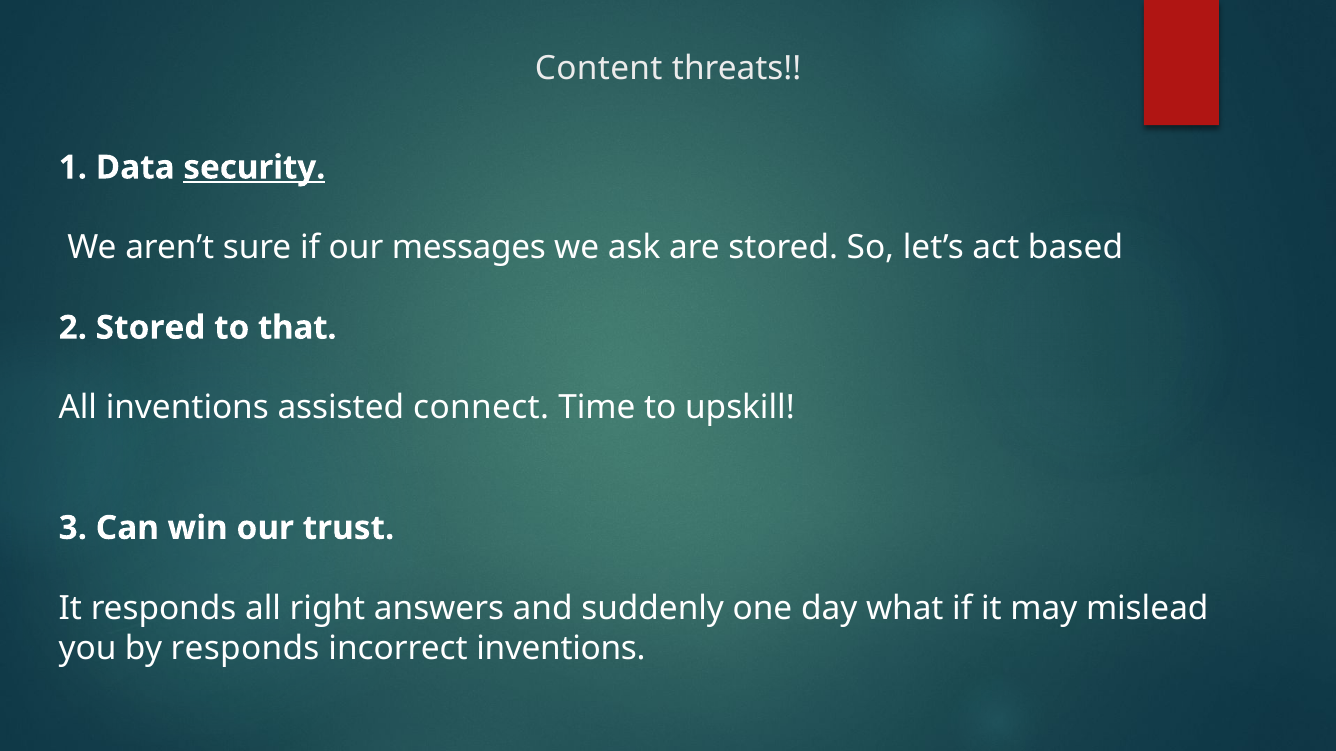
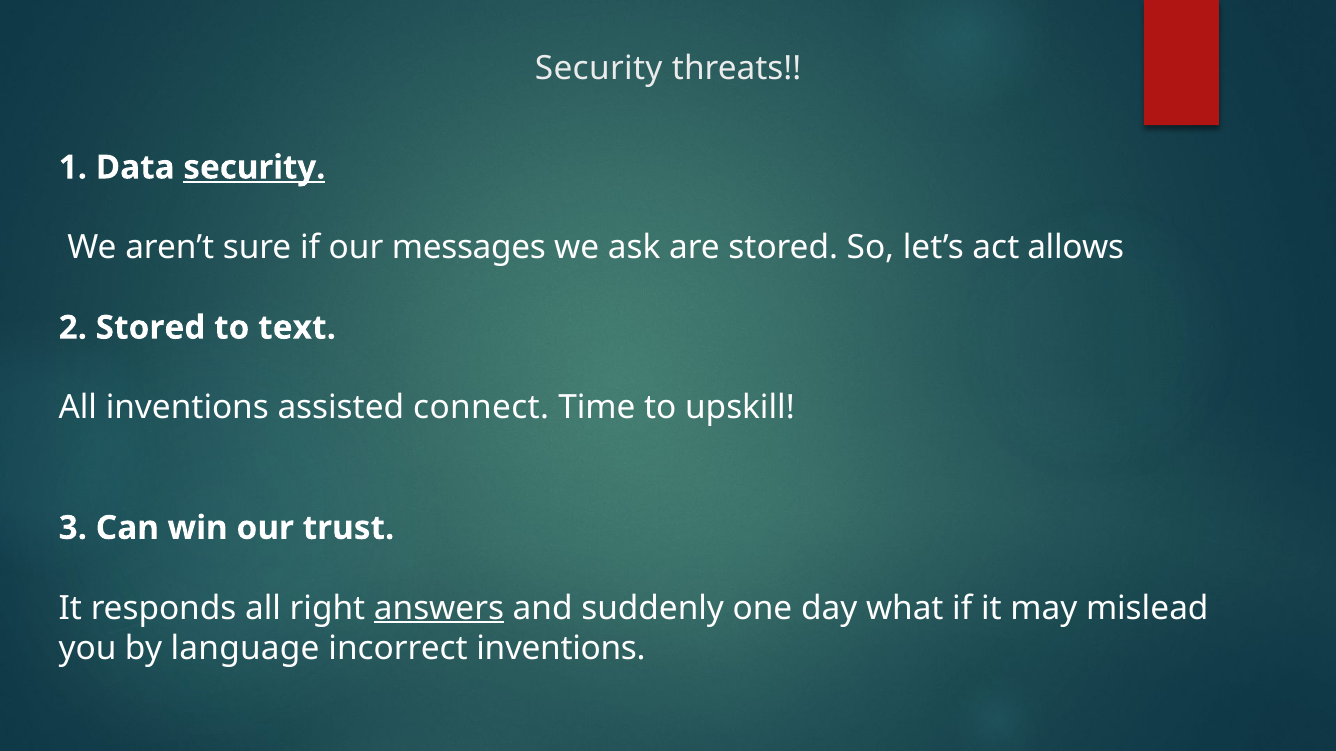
Content at (599, 68): Content -> Security
based: based -> allows
that: that -> text
answers underline: none -> present
by responds: responds -> language
